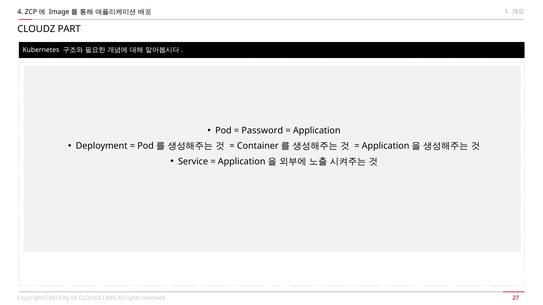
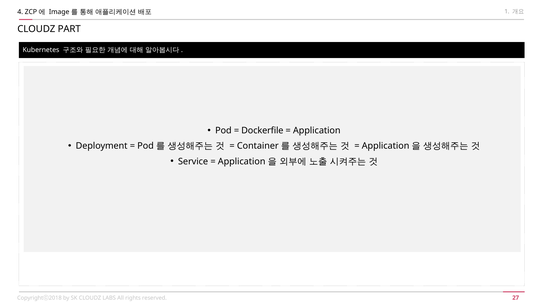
Password: Password -> Dockerfile
